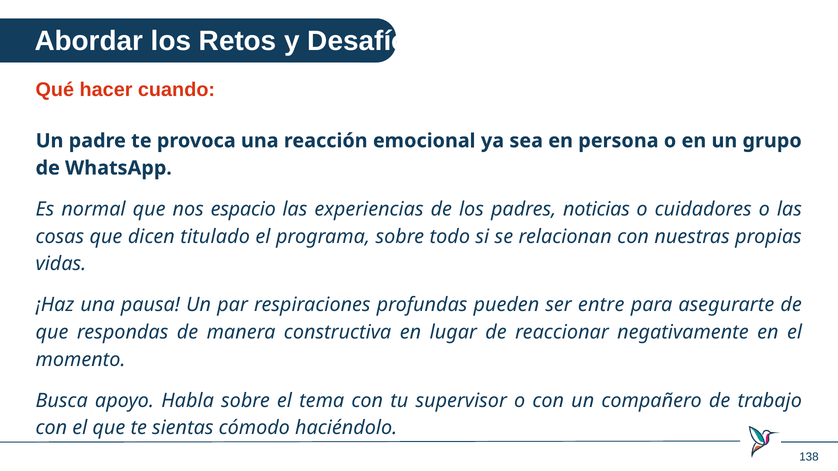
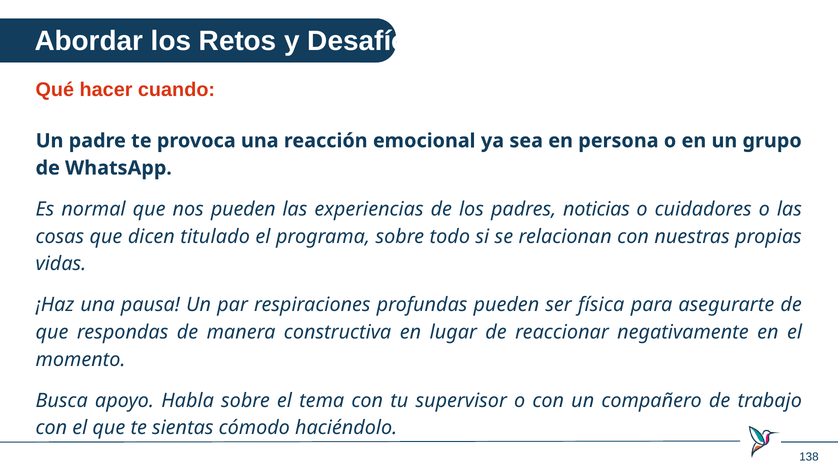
nos espacio: espacio -> pueden
entre: entre -> física
